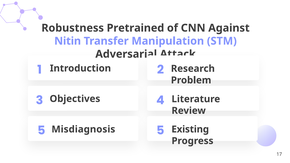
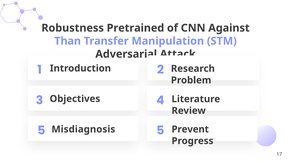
Nitin: Nitin -> Than
Existing: Existing -> Prevent
